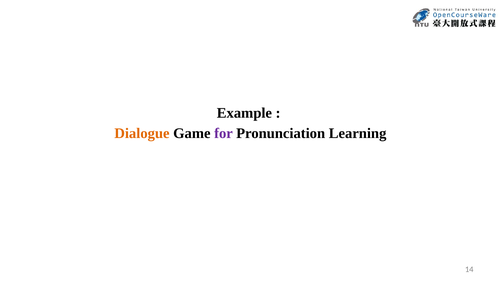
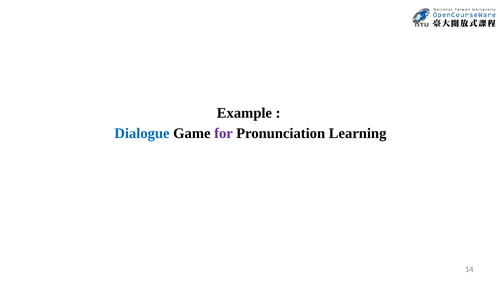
Dialogue colour: orange -> blue
